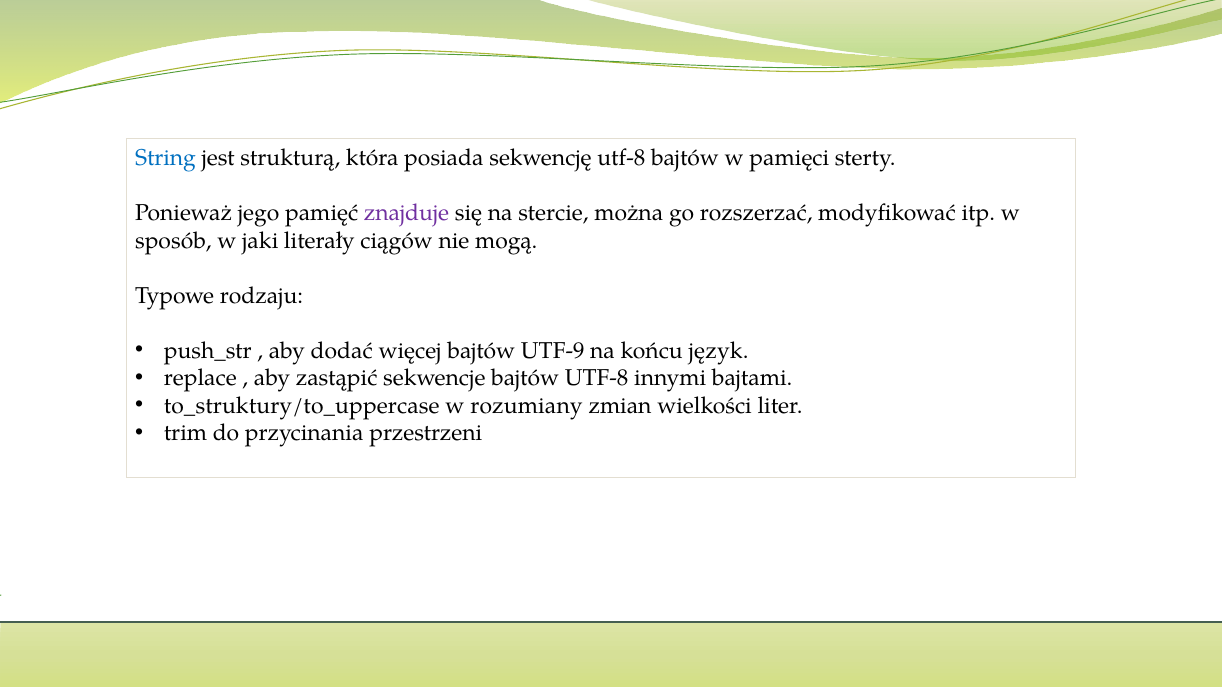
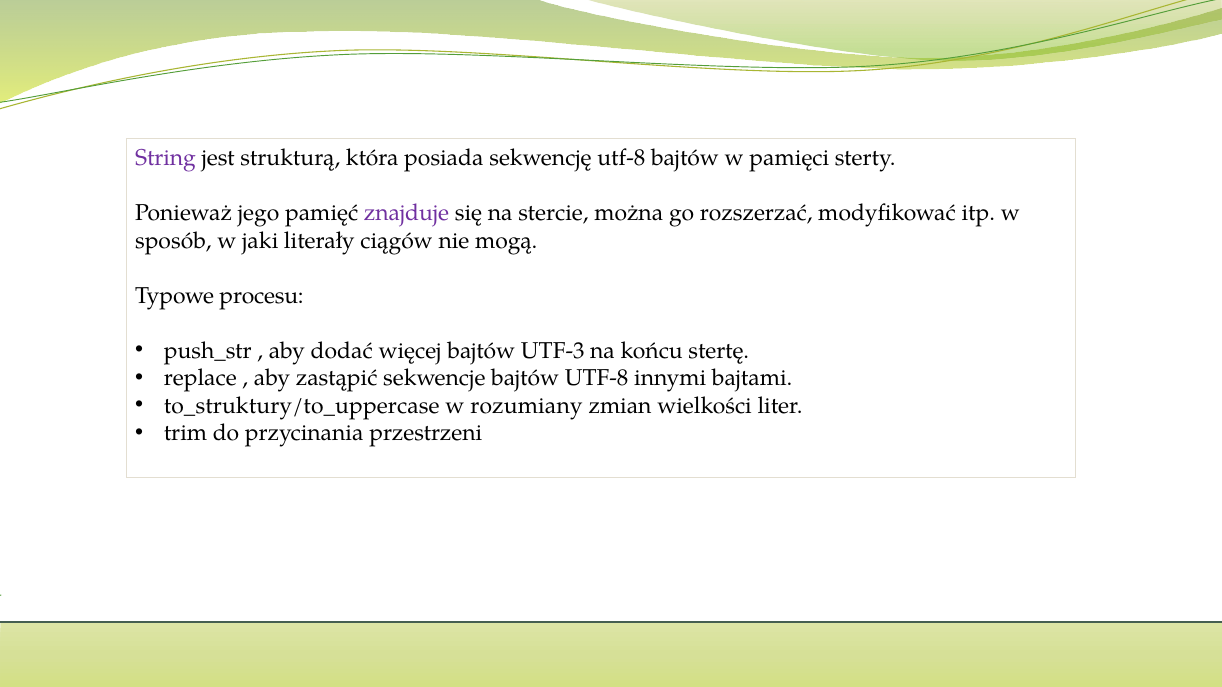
String colour: blue -> purple
rodzaju: rodzaju -> procesu
UTF-9: UTF-9 -> UTF-3
język: język -> stertę
